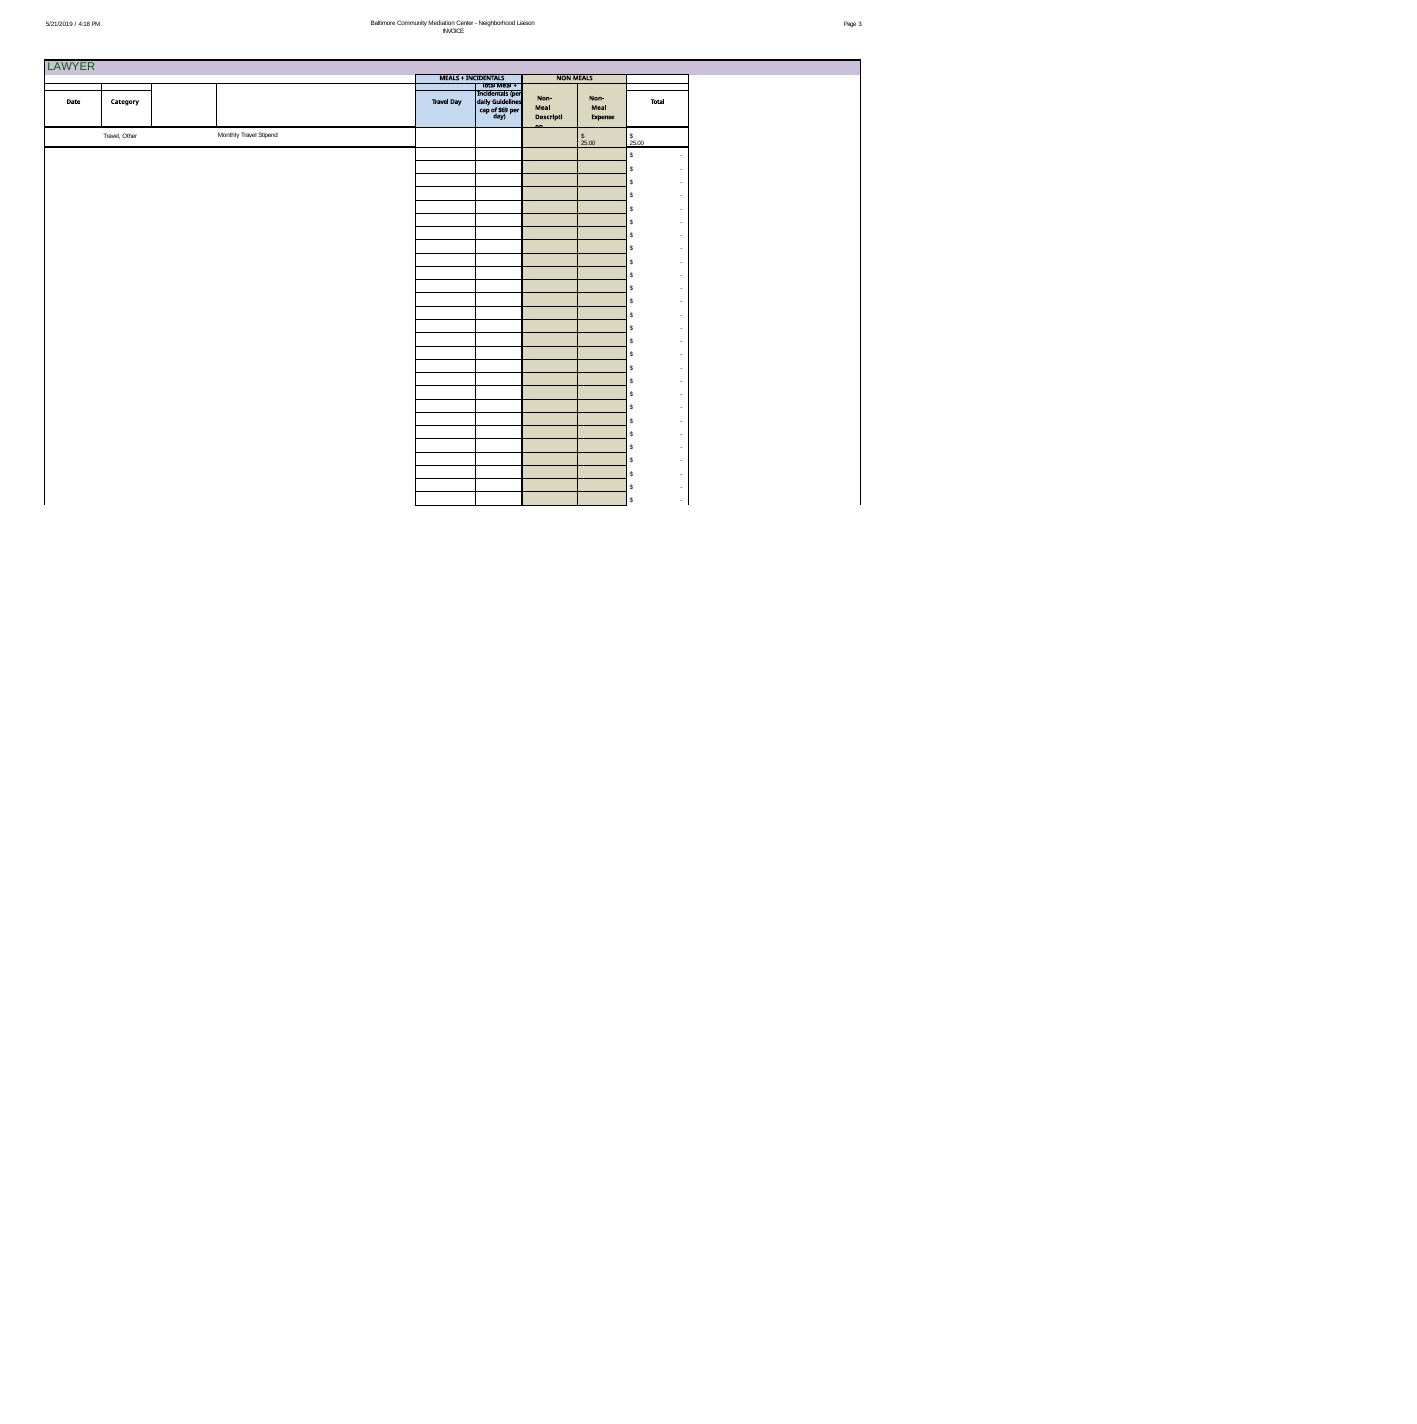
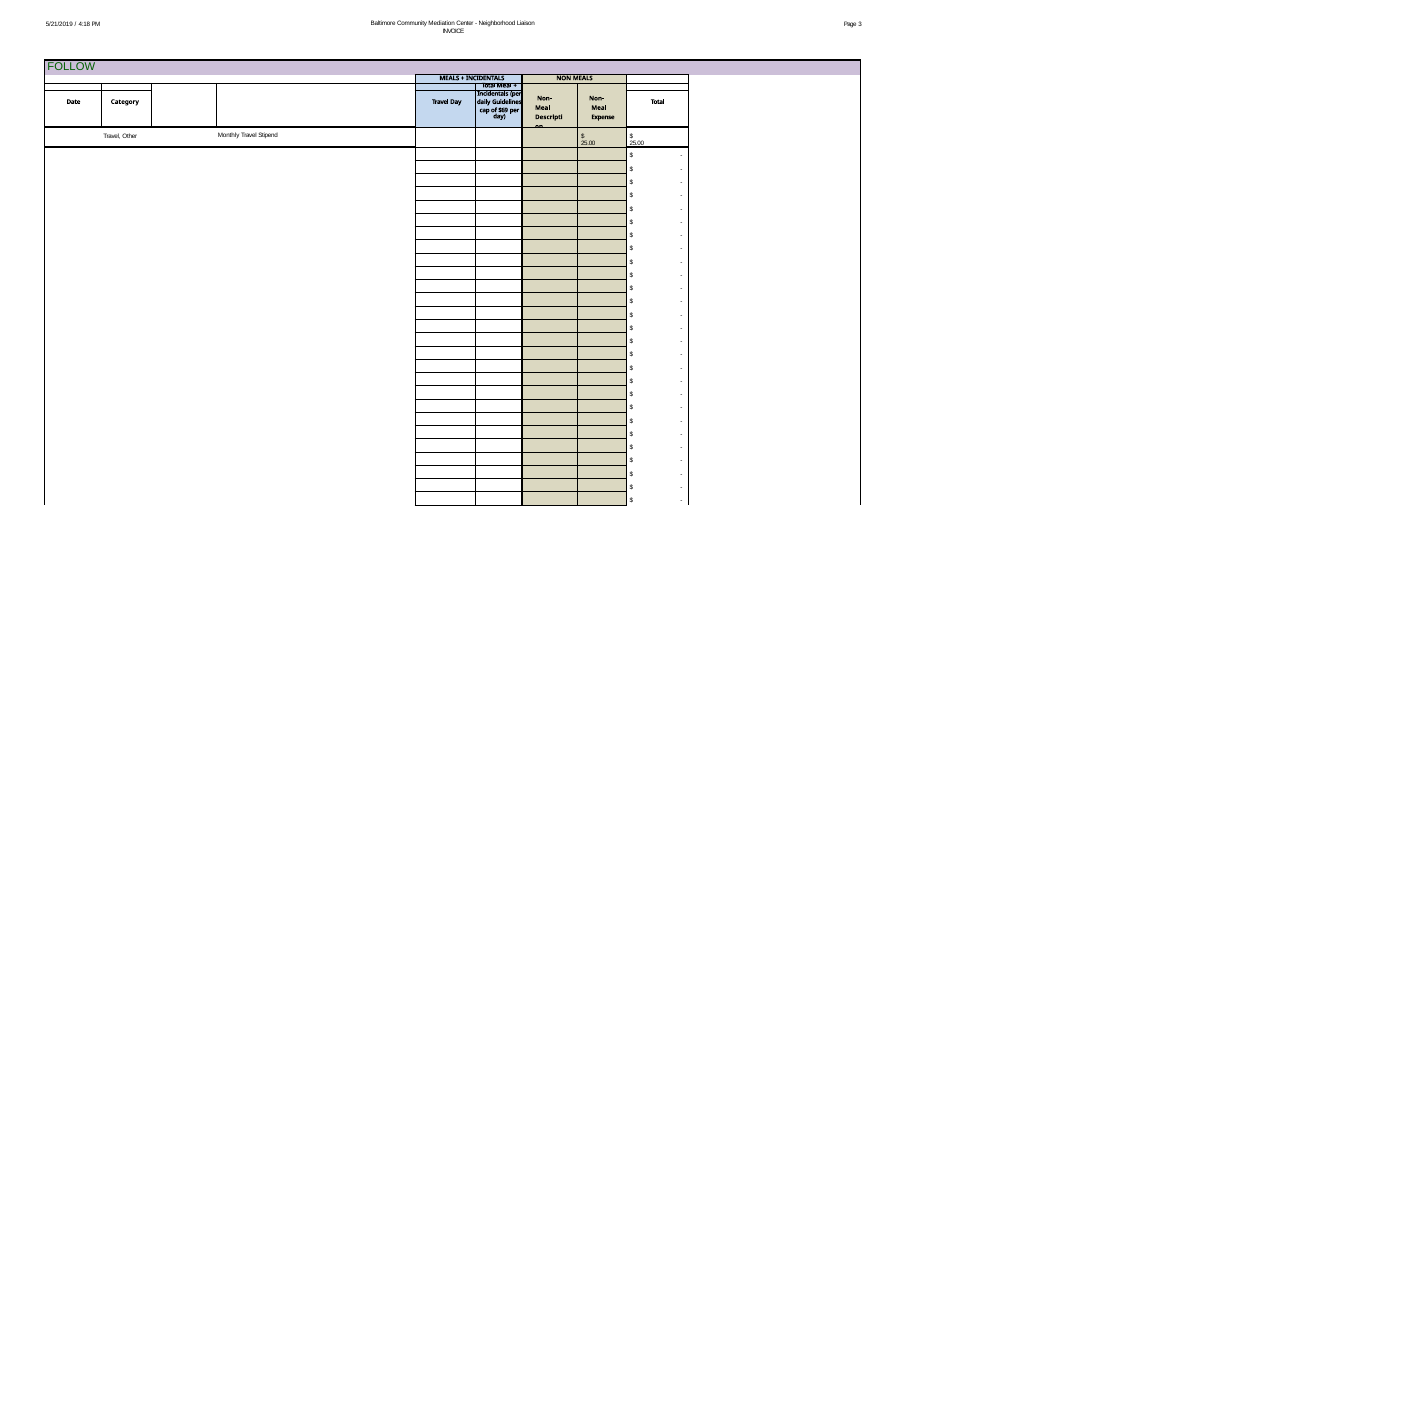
LAWYER: LAWYER -> FOLLOW
